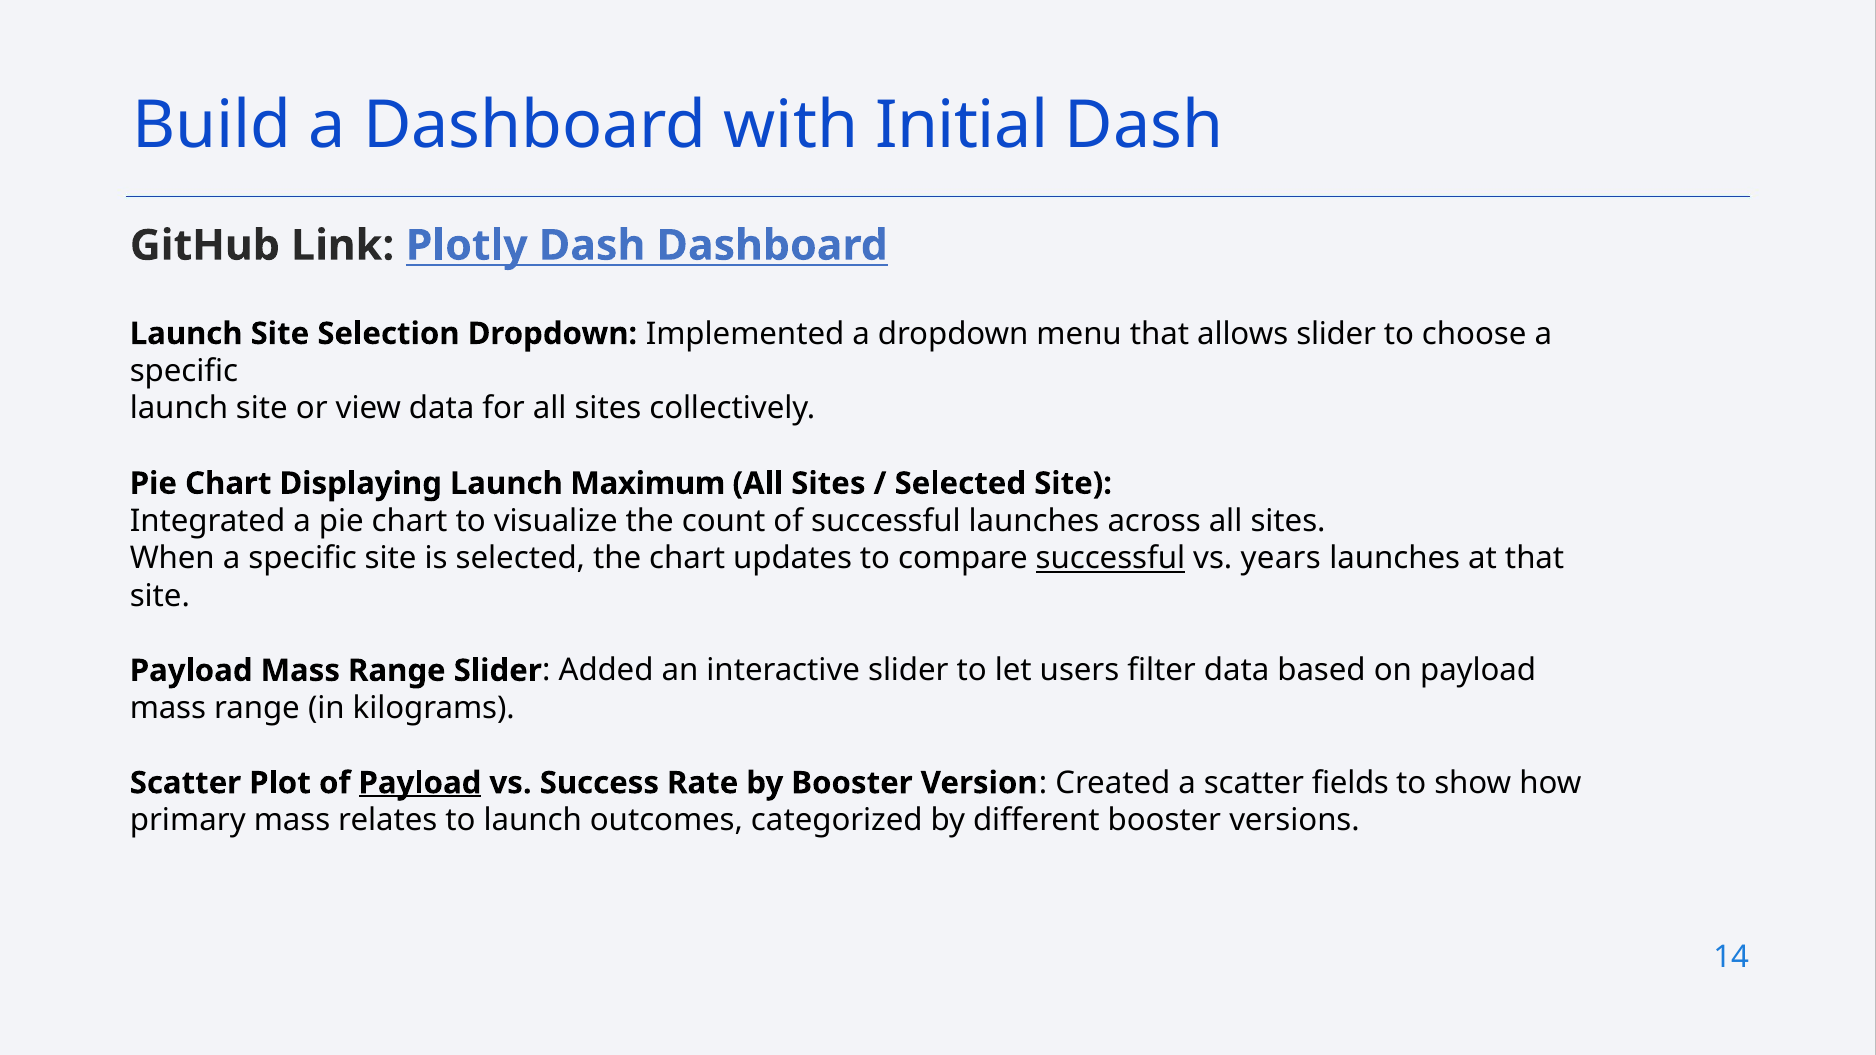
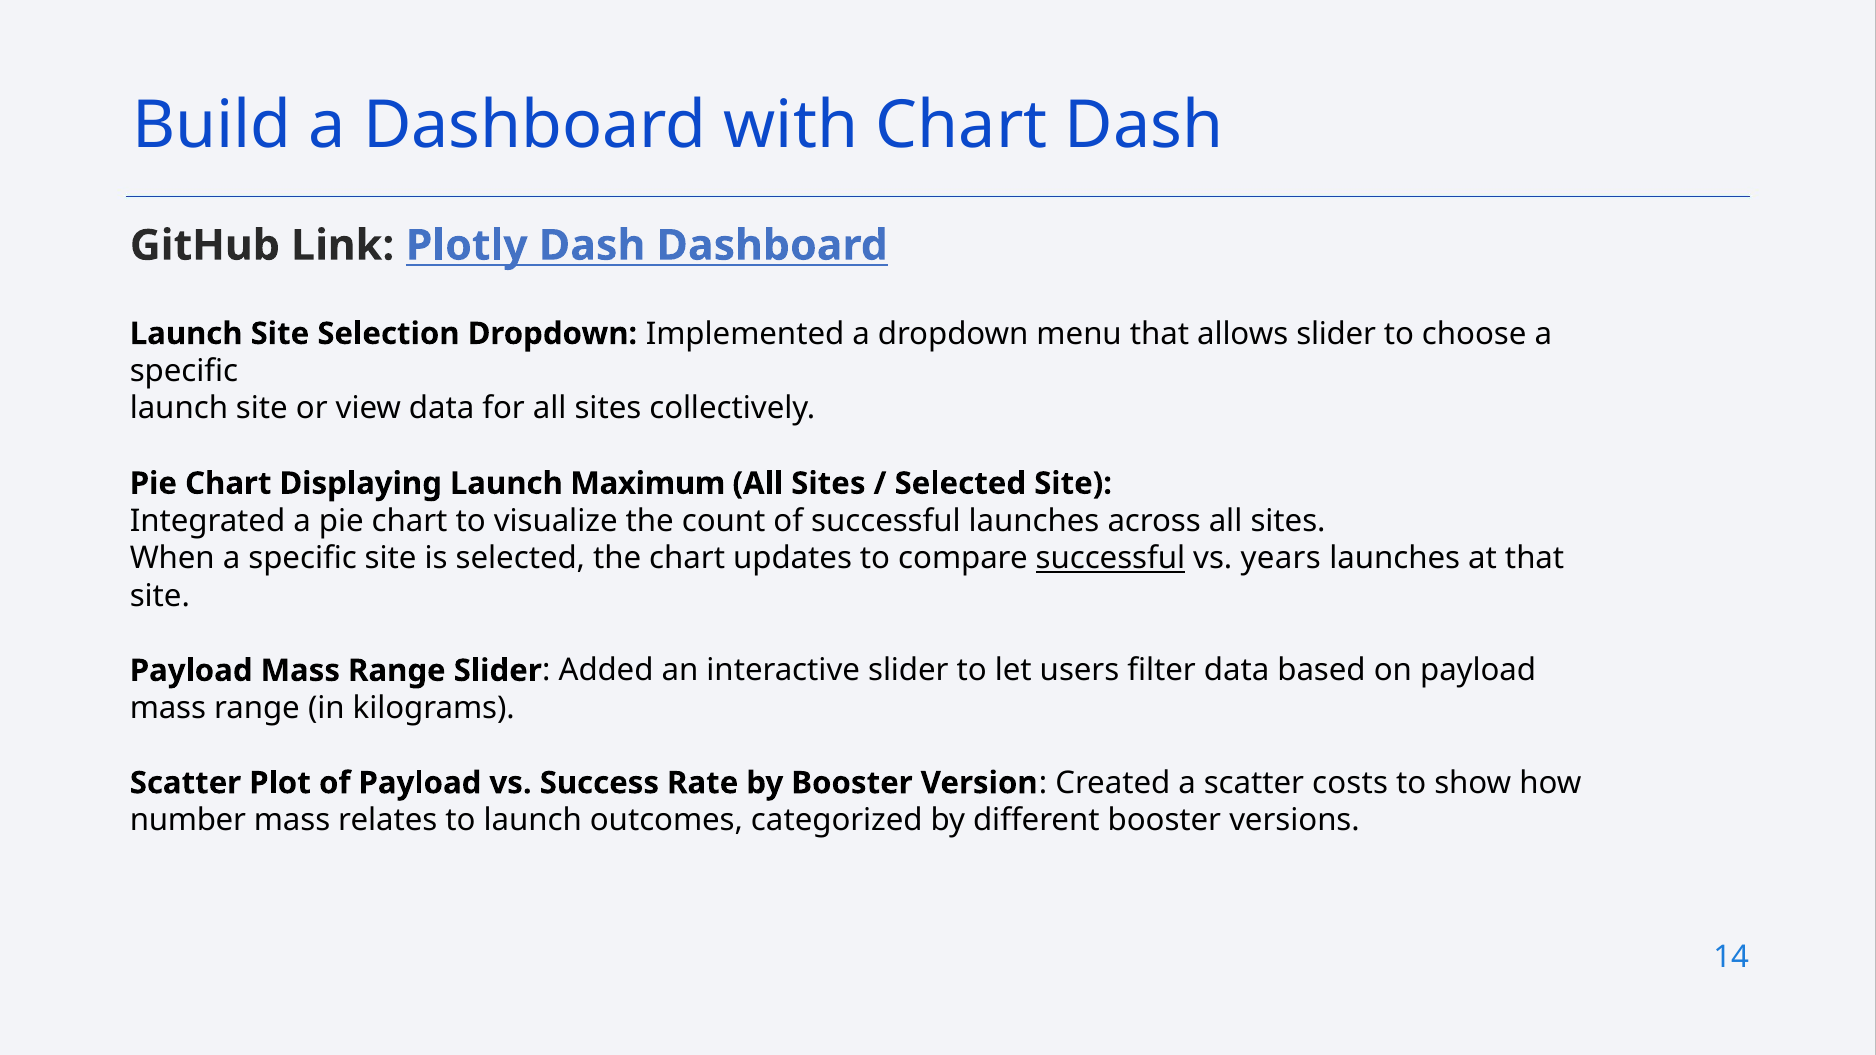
with Initial: Initial -> Chart
Payload at (420, 783) underline: present -> none
fields: fields -> costs
primary: primary -> number
